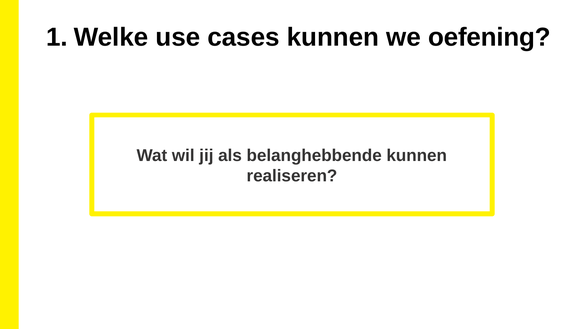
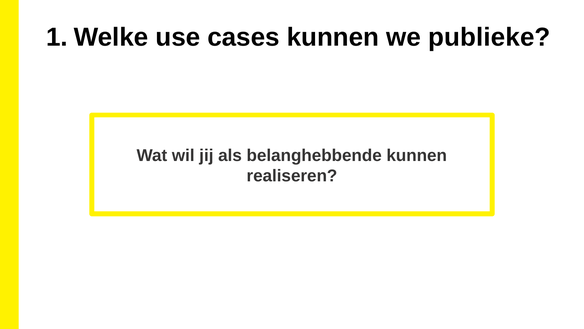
oefening: oefening -> publieke
